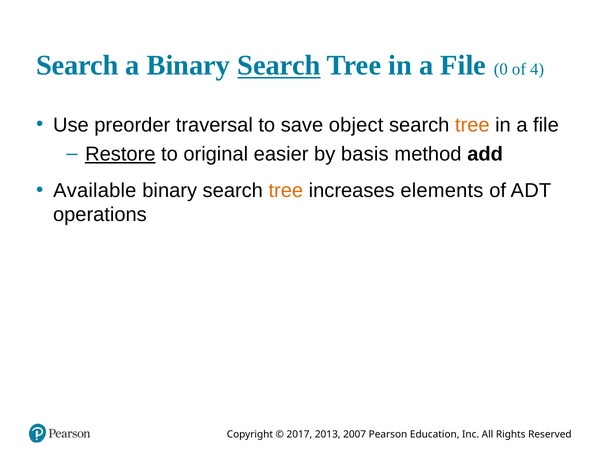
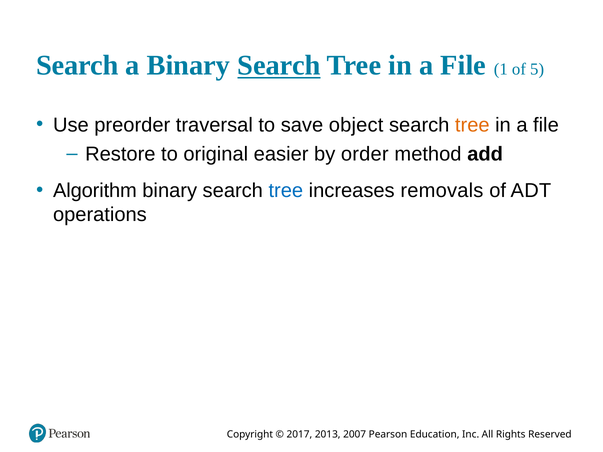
0: 0 -> 1
4: 4 -> 5
Restore underline: present -> none
basis: basis -> order
Available: Available -> Algorithm
tree at (286, 191) colour: orange -> blue
elements: elements -> removals
